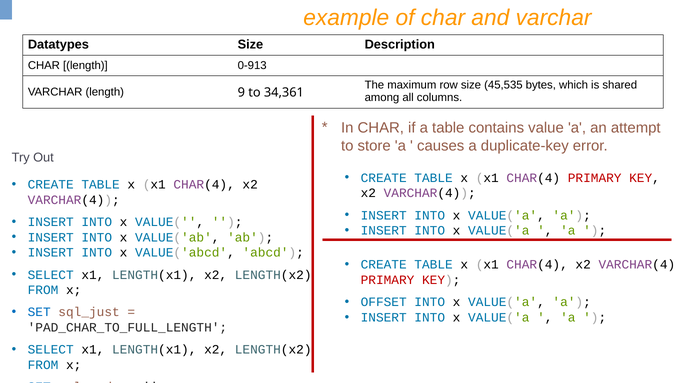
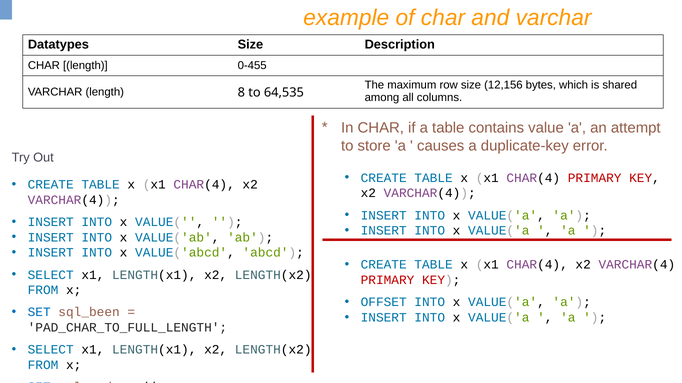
0-913: 0-913 -> 0-455
45,535: 45,535 -> 12,156
9: 9 -> 8
34,361: 34,361 -> 64,535
sql_just: sql_just -> sql_been
